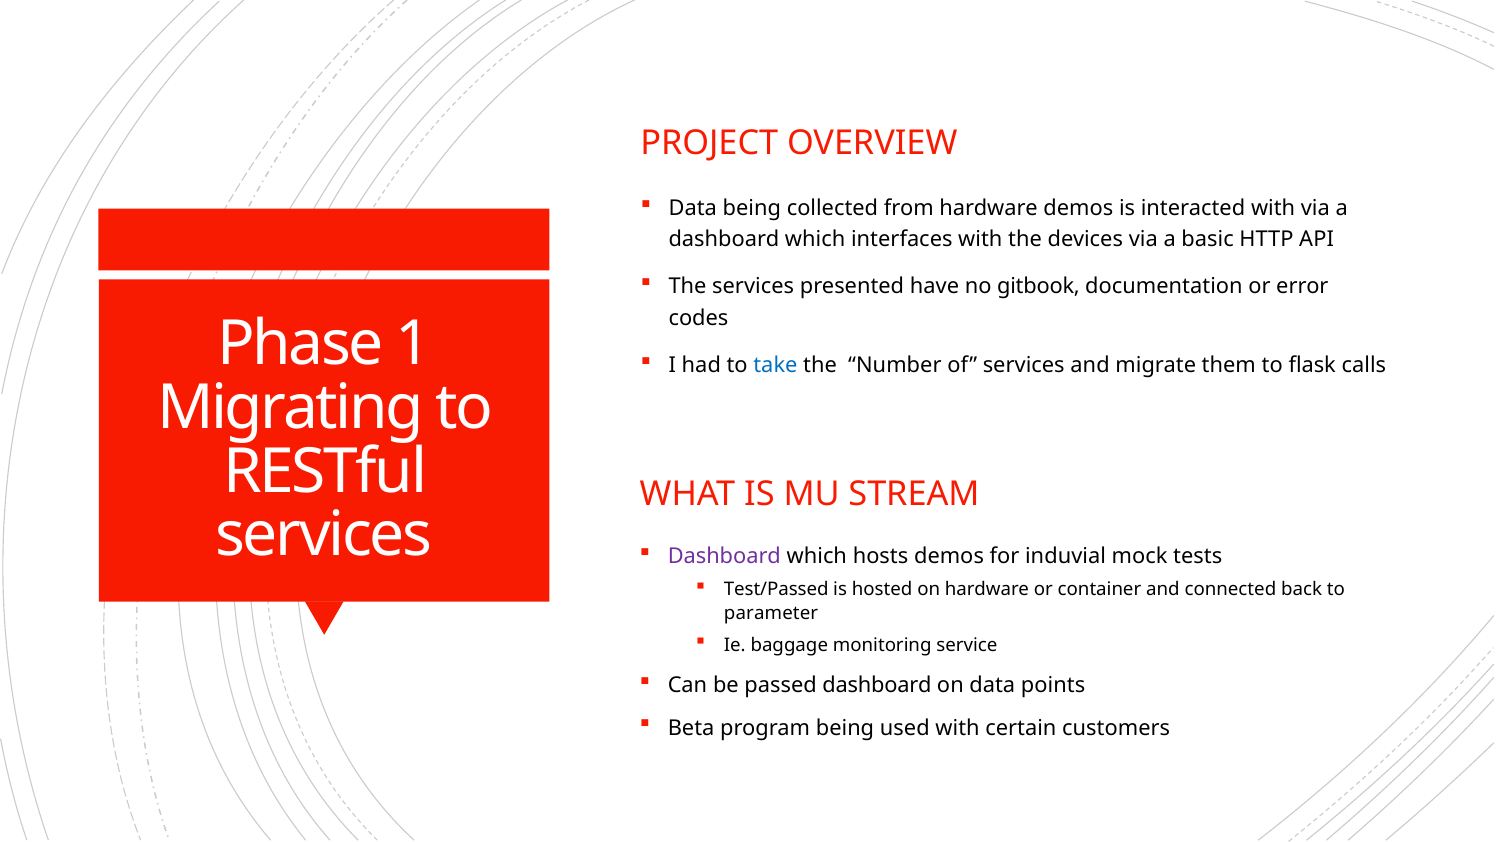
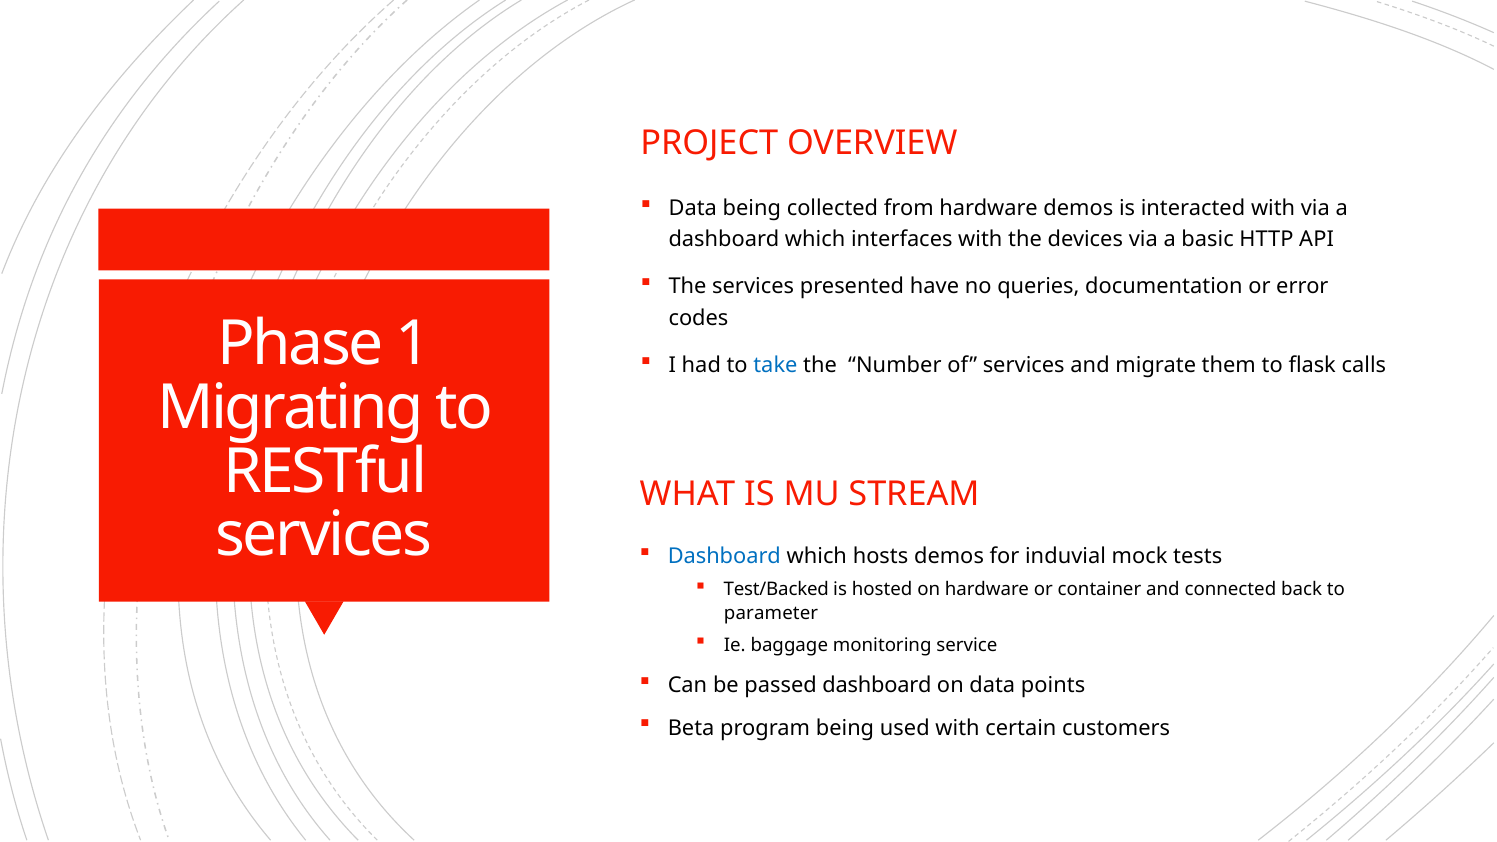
gitbook: gitbook -> queries
Dashboard at (724, 557) colour: purple -> blue
Test/Passed: Test/Passed -> Test/Backed
